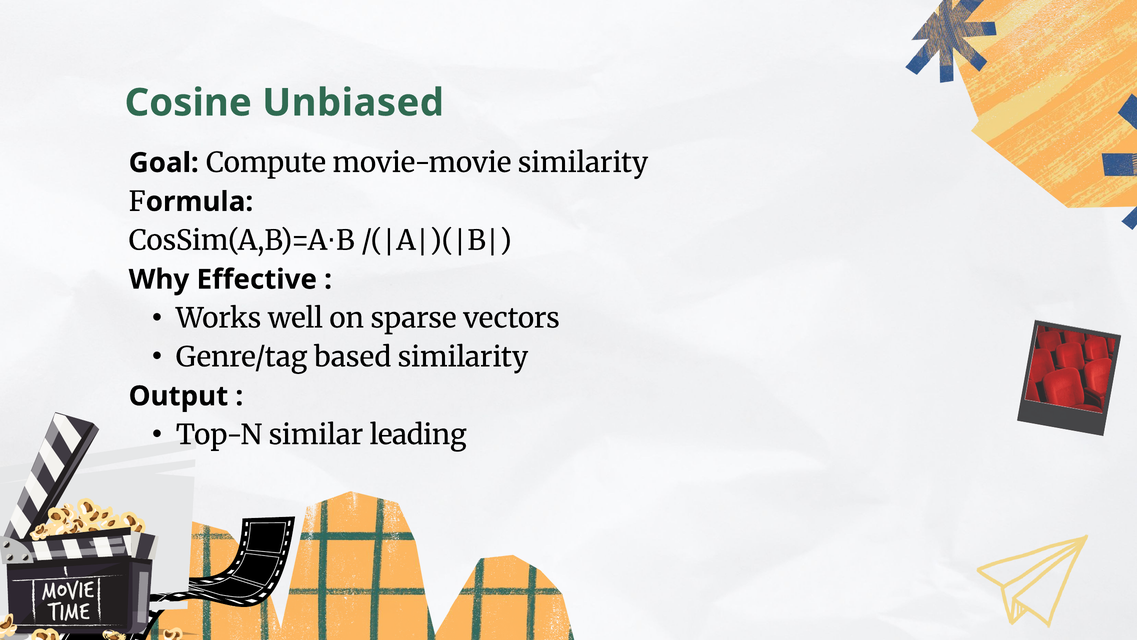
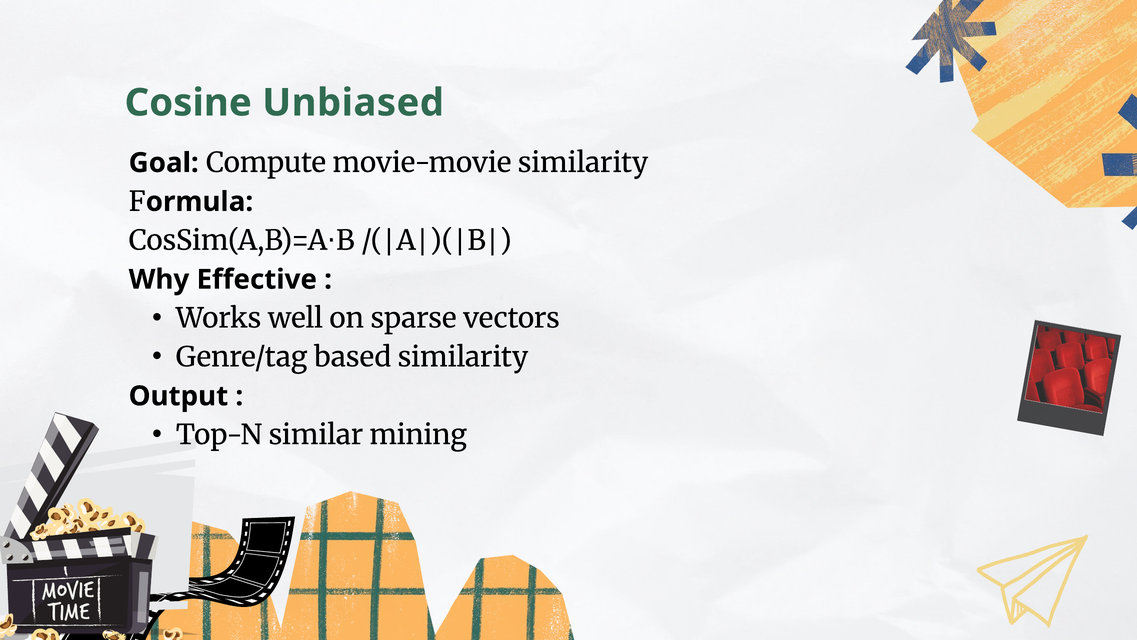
leading: leading -> mining
